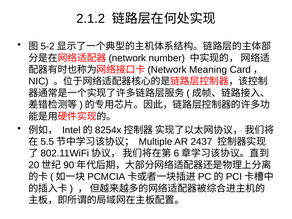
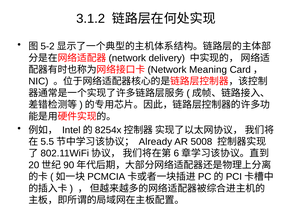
2.1.2: 2.1.2 -> 3.1.2
number: number -> delivery
Multiple: Multiple -> Already
2437: 2437 -> 5008
